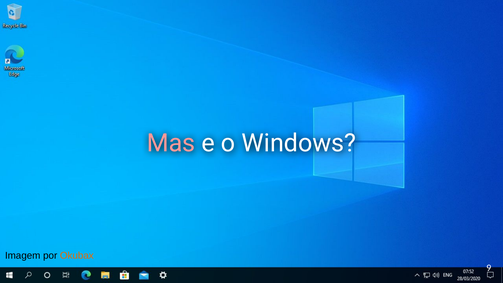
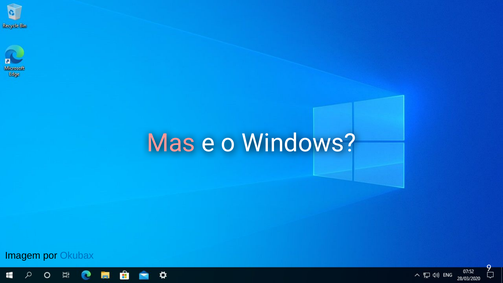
Okubax colour: orange -> blue
